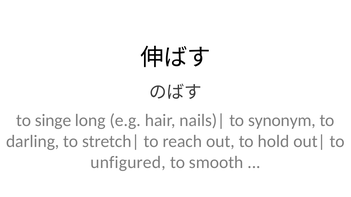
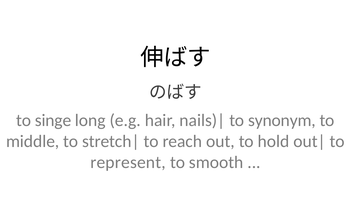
darling: darling -> middle
unfigured: unfigured -> represent
